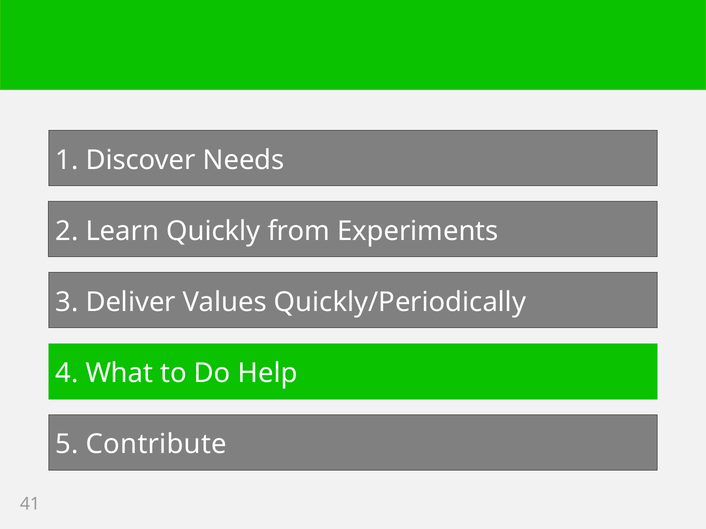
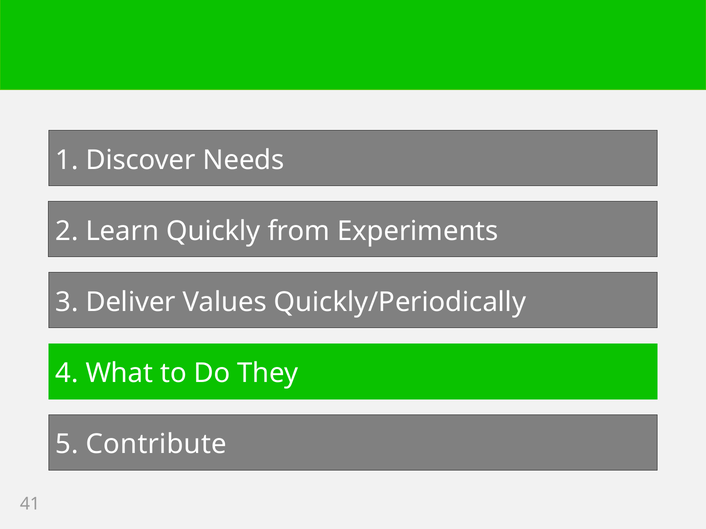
Help: Help -> They
